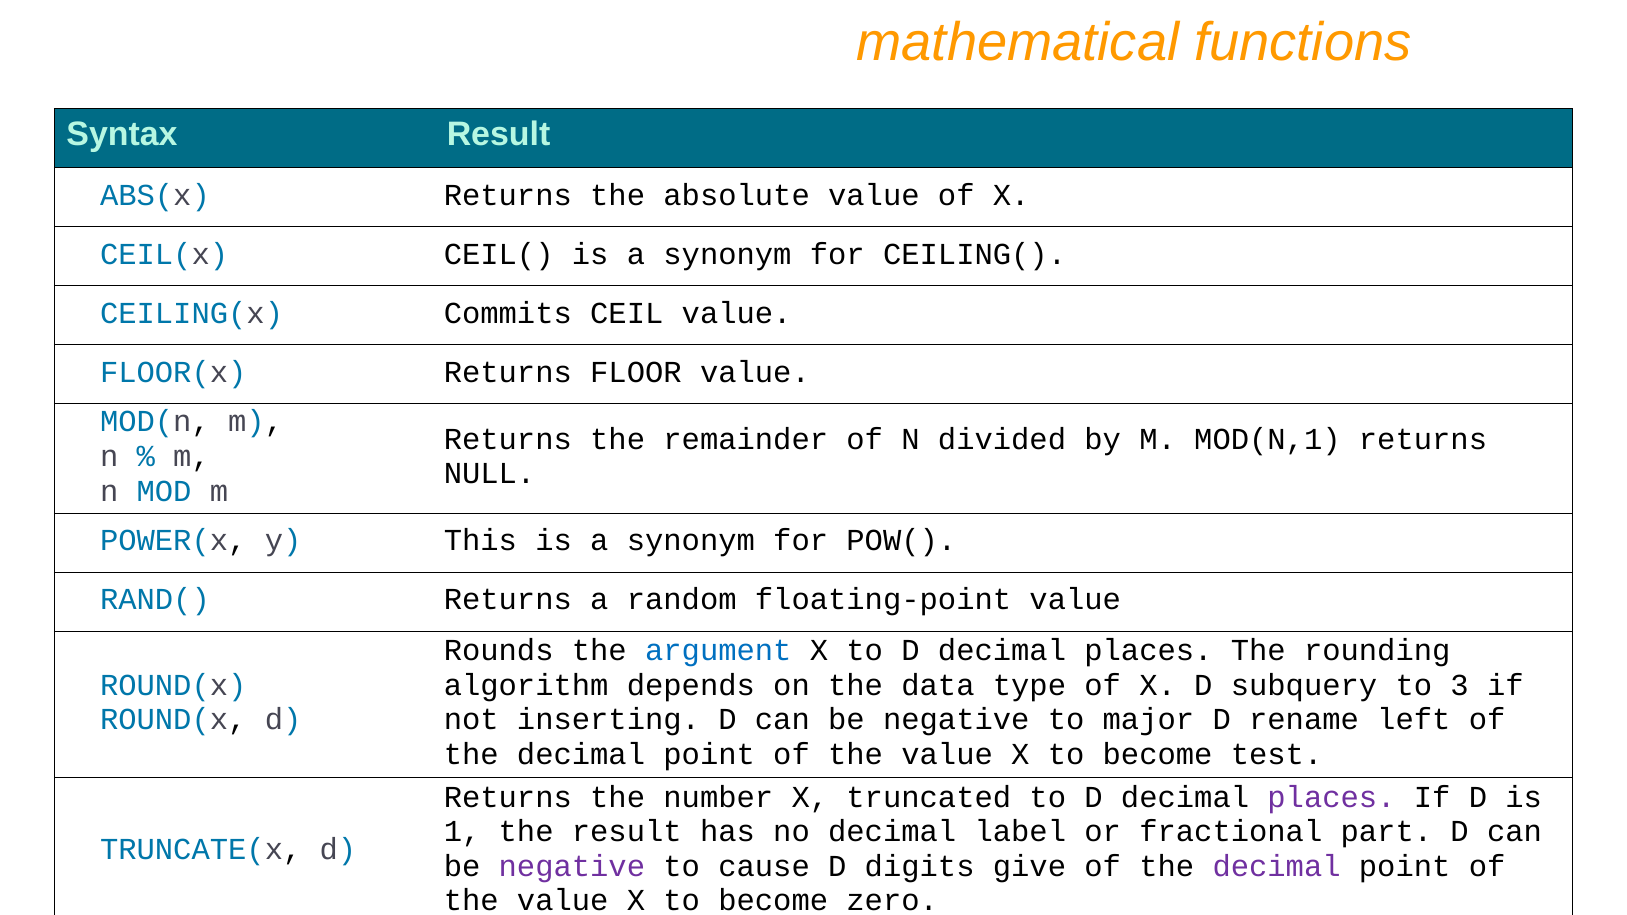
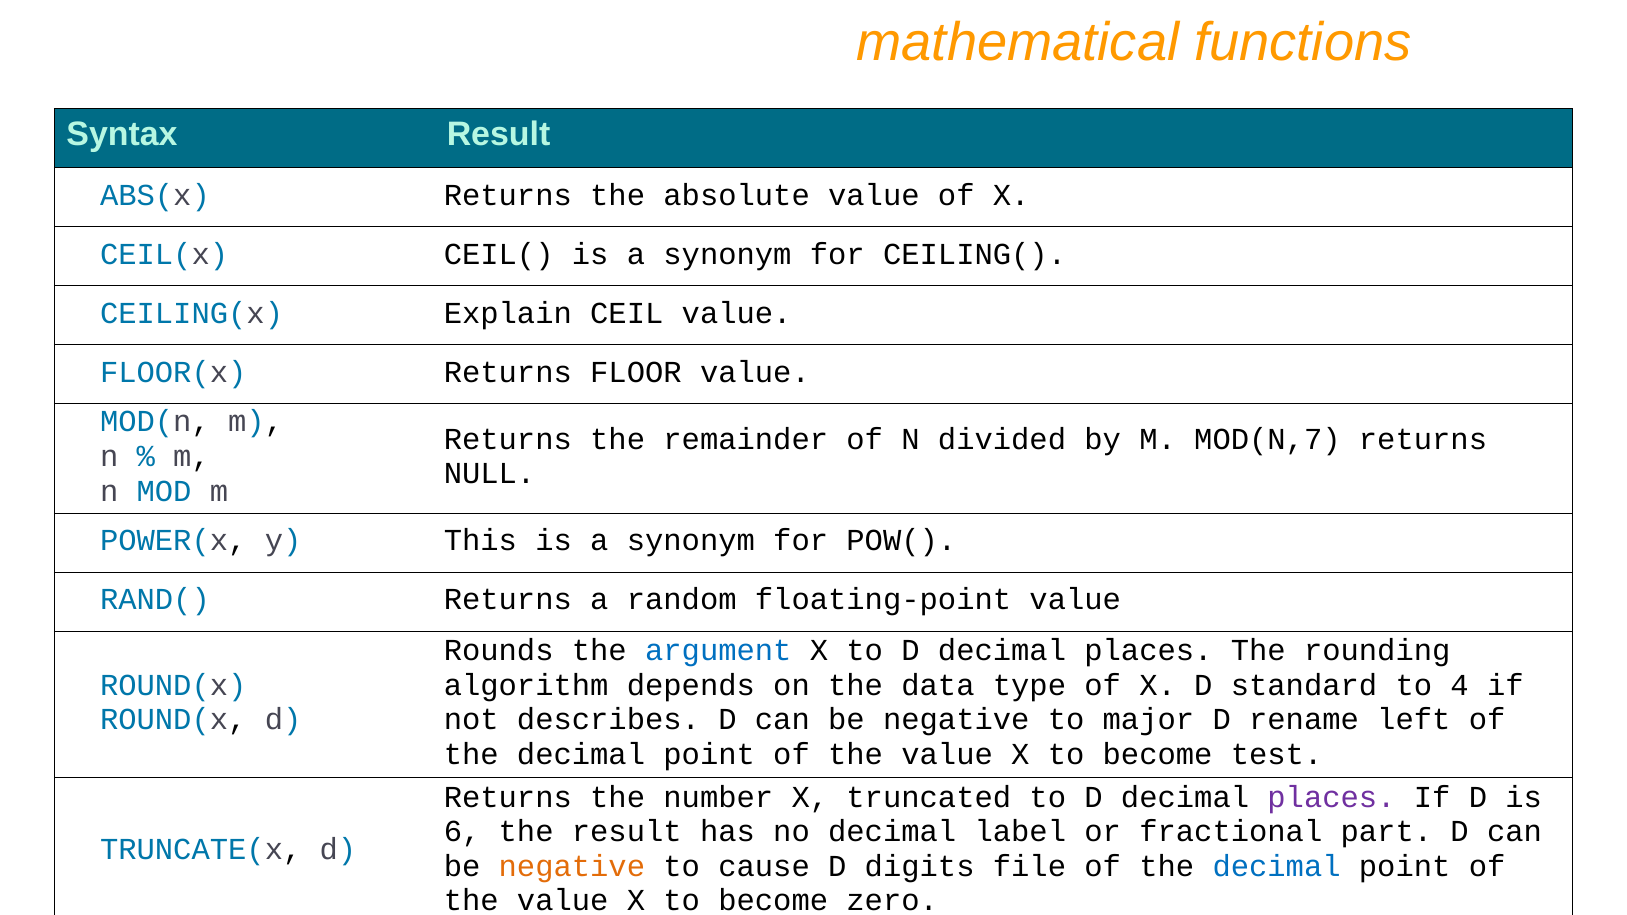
Commits: Commits -> Explain
MOD(N,1: MOD(N,1 -> MOD(N,7
subquery: subquery -> standard
3: 3 -> 4
inserting: inserting -> describes
1: 1 -> 6
negative at (572, 866) colour: purple -> orange
give: give -> file
decimal at (1277, 866) colour: purple -> blue
